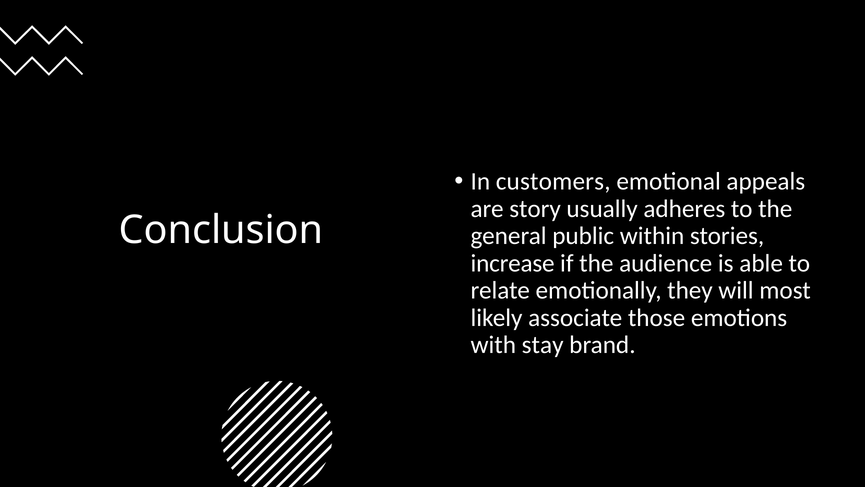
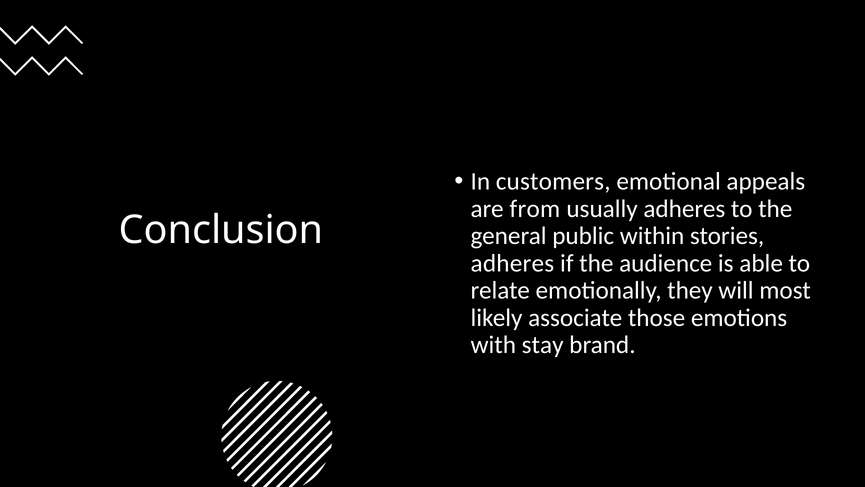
story: story -> from
increase at (513, 263): increase -> adheres
